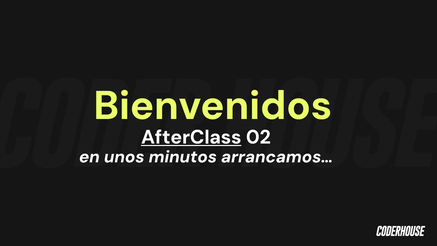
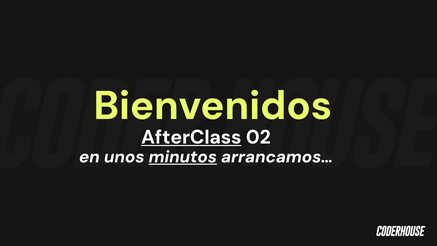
minutos underline: none -> present
